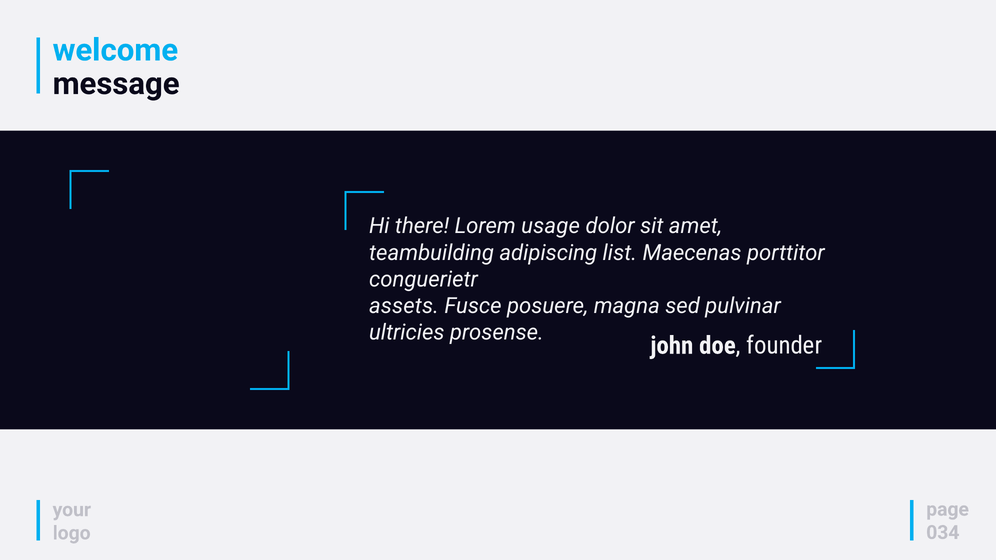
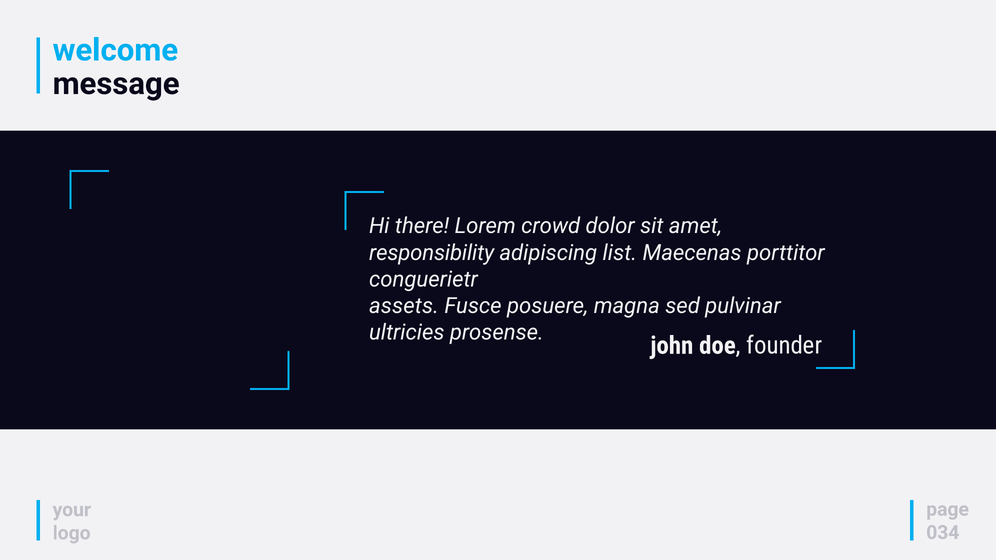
usage: usage -> crowd
teambuilding: teambuilding -> responsibility
